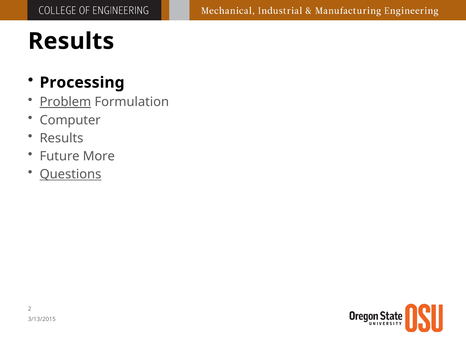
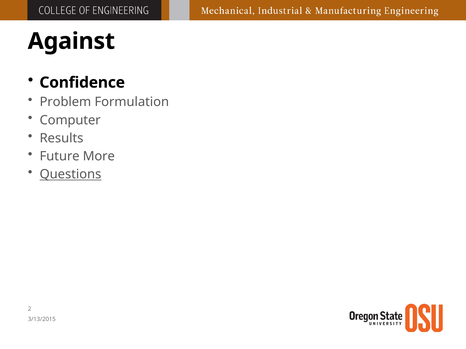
Results at (71, 41): Results -> Against
Processing: Processing -> Confidence
Problem underline: present -> none
